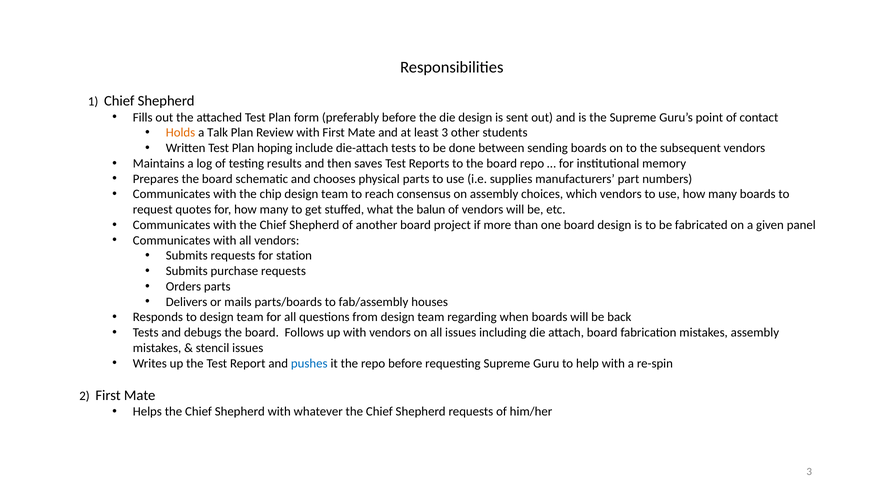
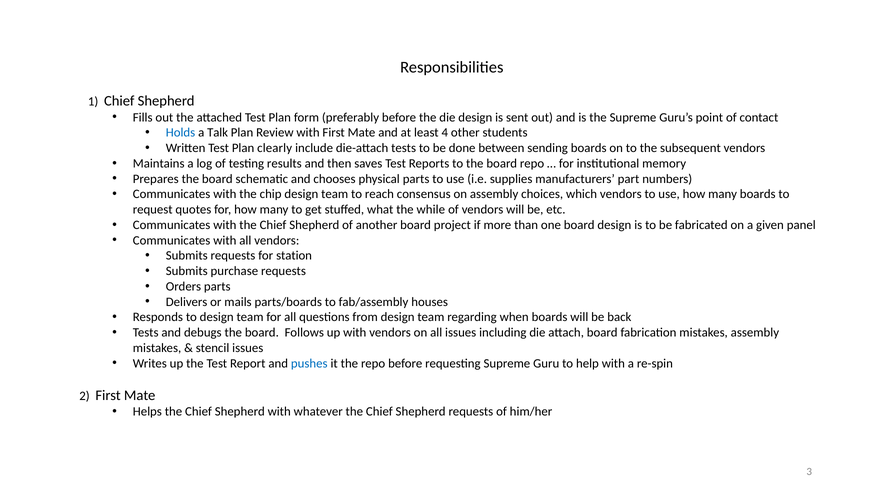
Holds colour: orange -> blue
least 3: 3 -> 4
hoping: hoping -> clearly
balun: balun -> while
